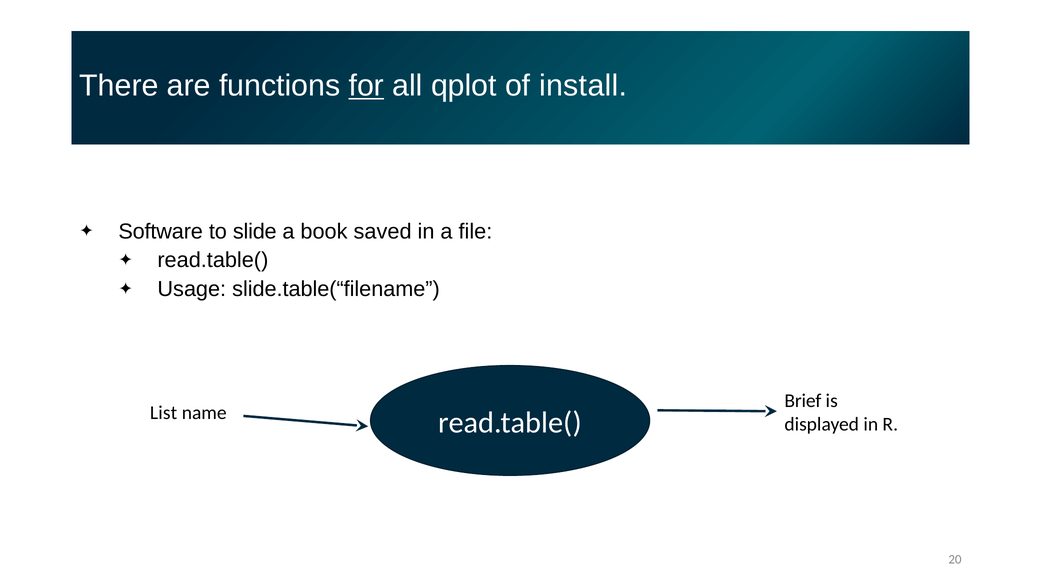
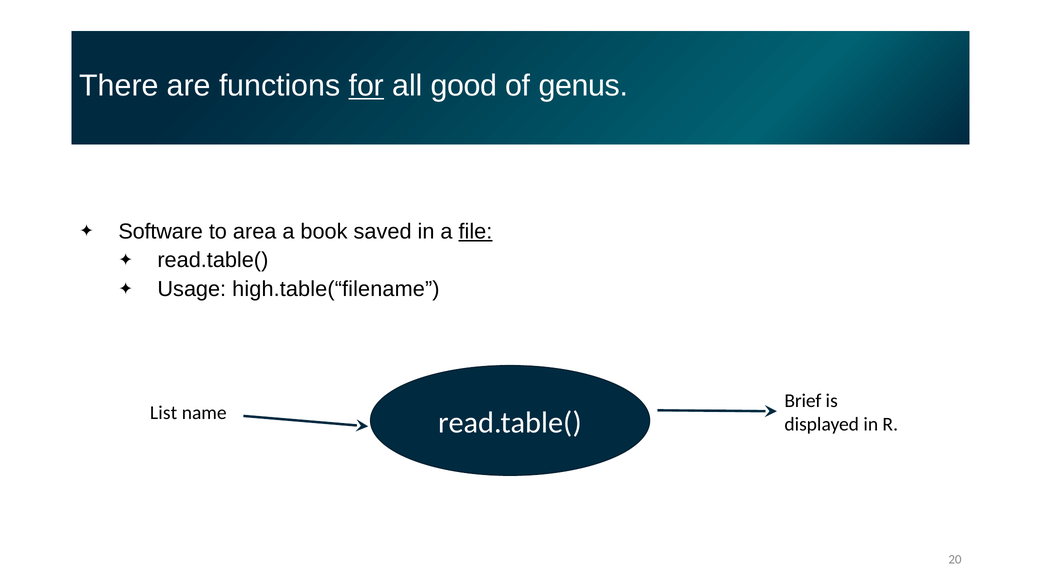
qplot: qplot -> good
install: install -> genus
slide: slide -> area
file underline: none -> present
slide.table(“filename: slide.table(“filename -> high.table(“filename
